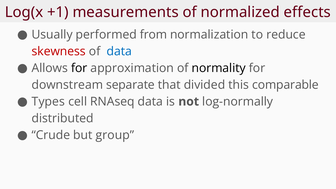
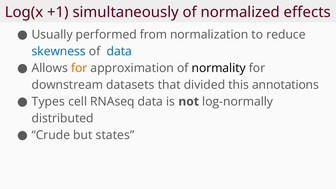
measurements: measurements -> simultaneously
skewness colour: red -> blue
for at (79, 68) colour: black -> orange
separate: separate -> datasets
comparable: comparable -> annotations
group: group -> states
